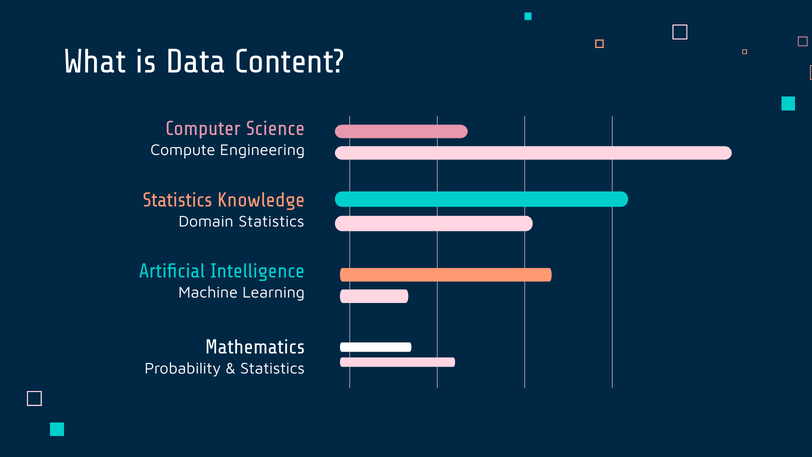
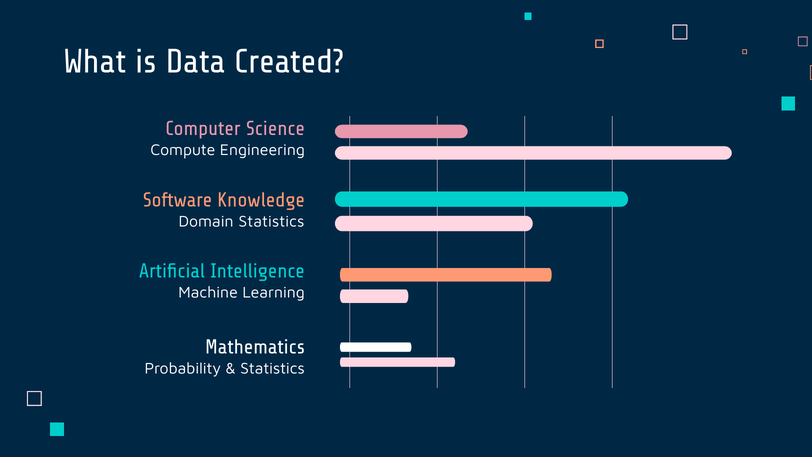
Content: Content -> Created
Statistics at (177, 200): Statistics -> Software
